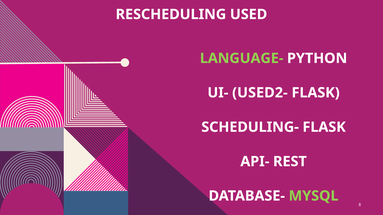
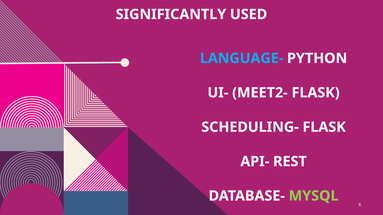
RESCHEDULING: RESCHEDULING -> SIGNIFICANTLY
LANGUAGE- colour: light green -> light blue
USED2-: USED2- -> MEET2-
